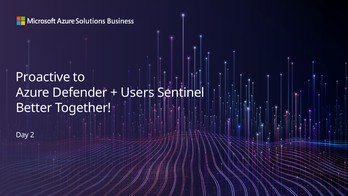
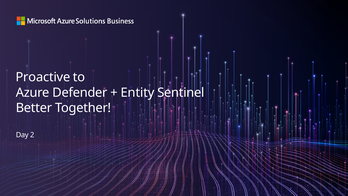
Users: Users -> Entity
